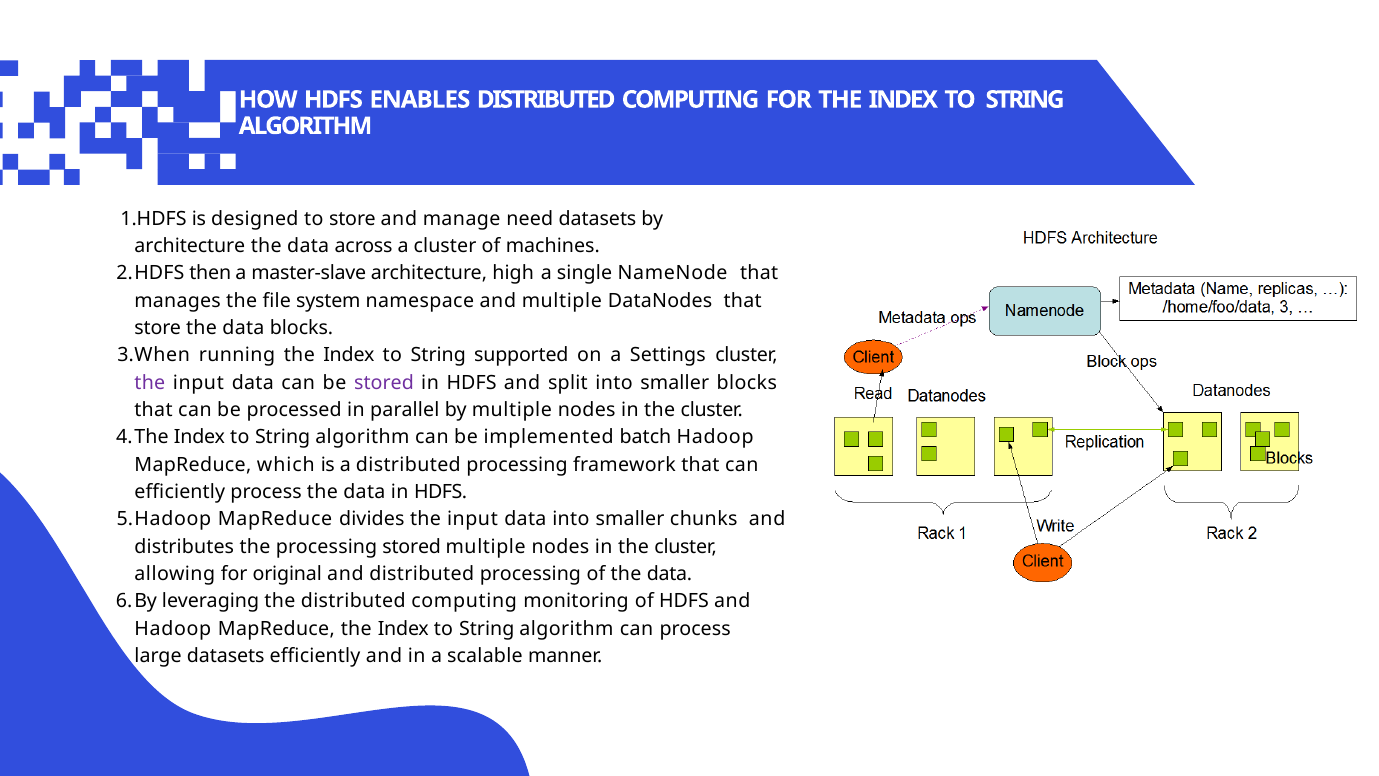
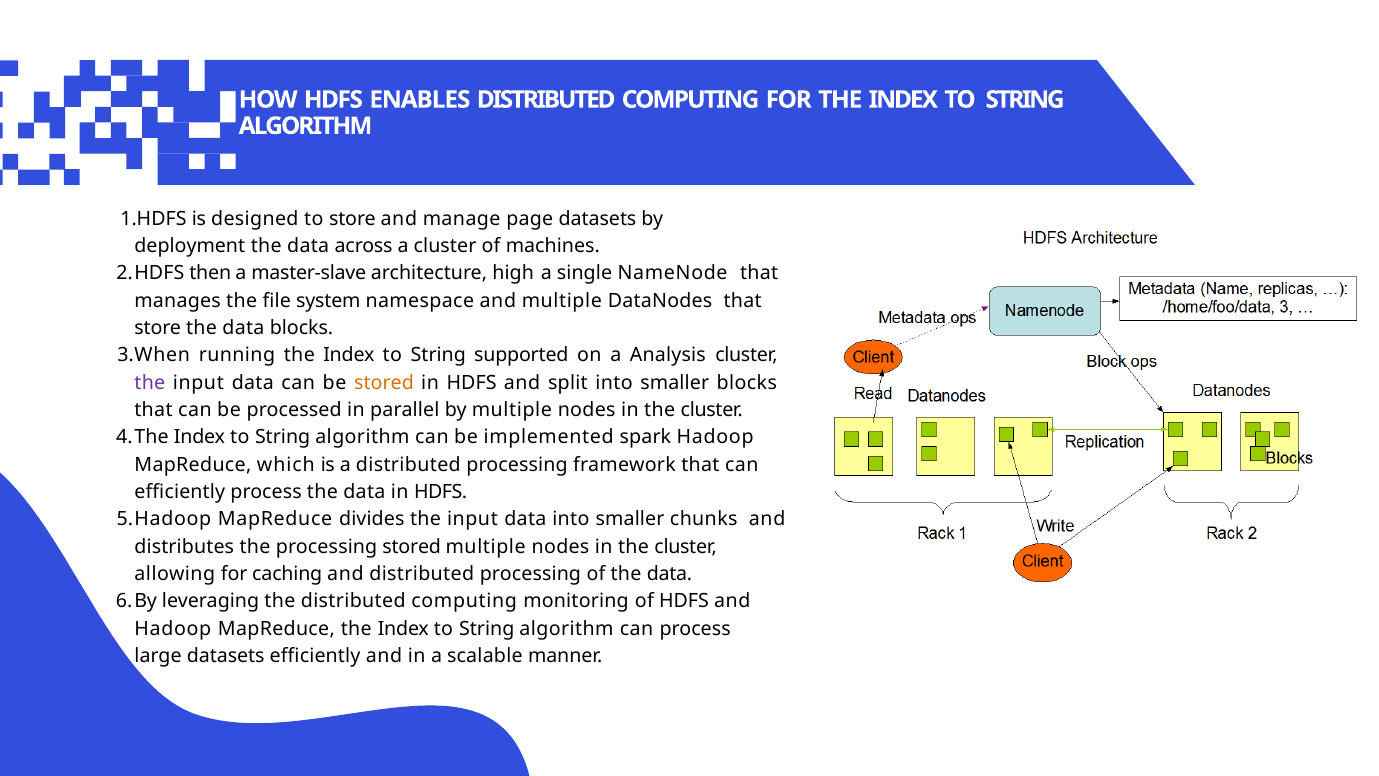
need: need -> page
architecture at (190, 246): architecture -> deployment
Settings: Settings -> Analysis
stored at (384, 383) colour: purple -> orange
batch: batch -> spark
original: original -> caching
